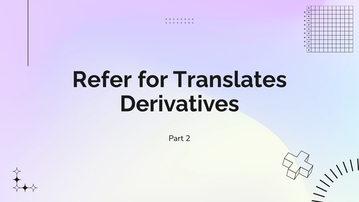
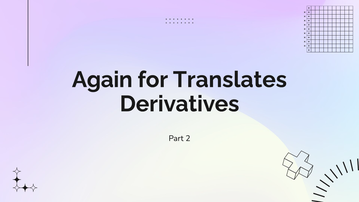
Refer: Refer -> Again
